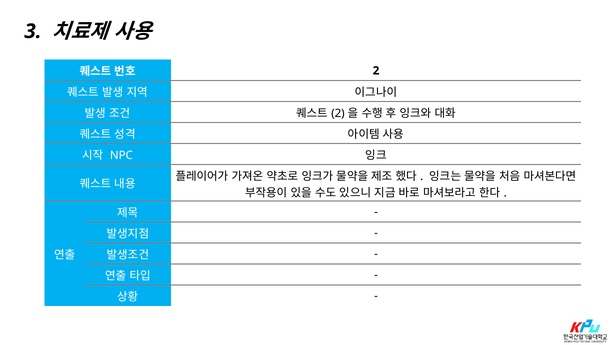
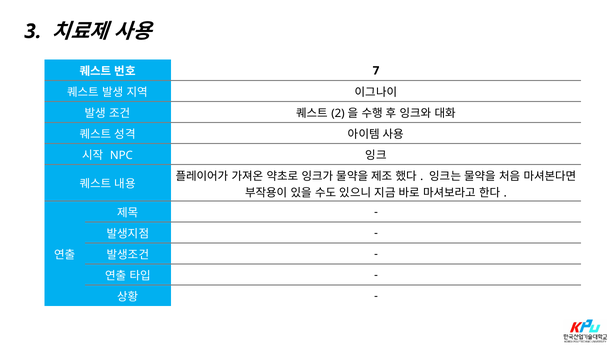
2 at (376, 71): 2 -> 7
